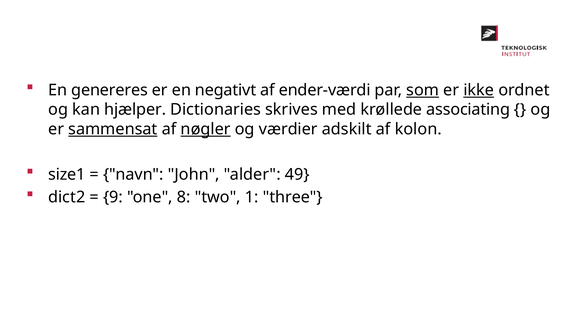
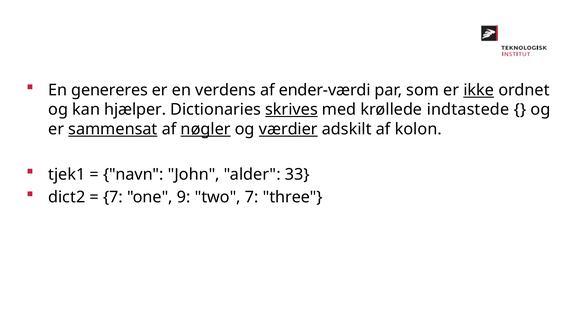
negativt: negativt -> verdens
som underline: present -> none
skrives underline: none -> present
associating: associating -> indtastede
værdier underline: none -> present
size1: size1 -> tjek1
49: 49 -> 33
9 at (113, 197): 9 -> 7
8: 8 -> 9
two 1: 1 -> 7
